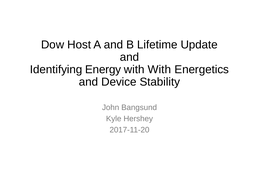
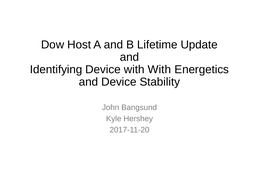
Identifying Energy: Energy -> Device
